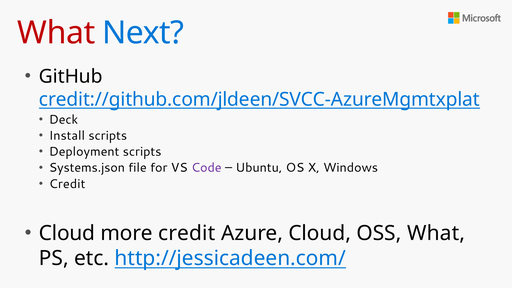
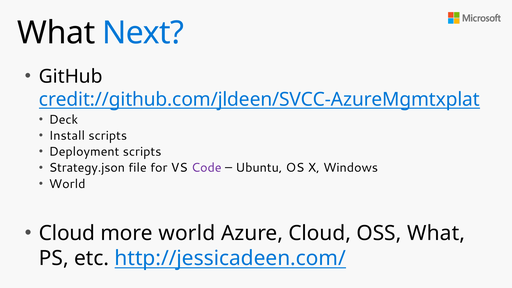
What at (56, 33) colour: red -> black
Systems.json: Systems.json -> Strategy.json
Credit at (67, 184): Credit -> World
more credit: credit -> world
